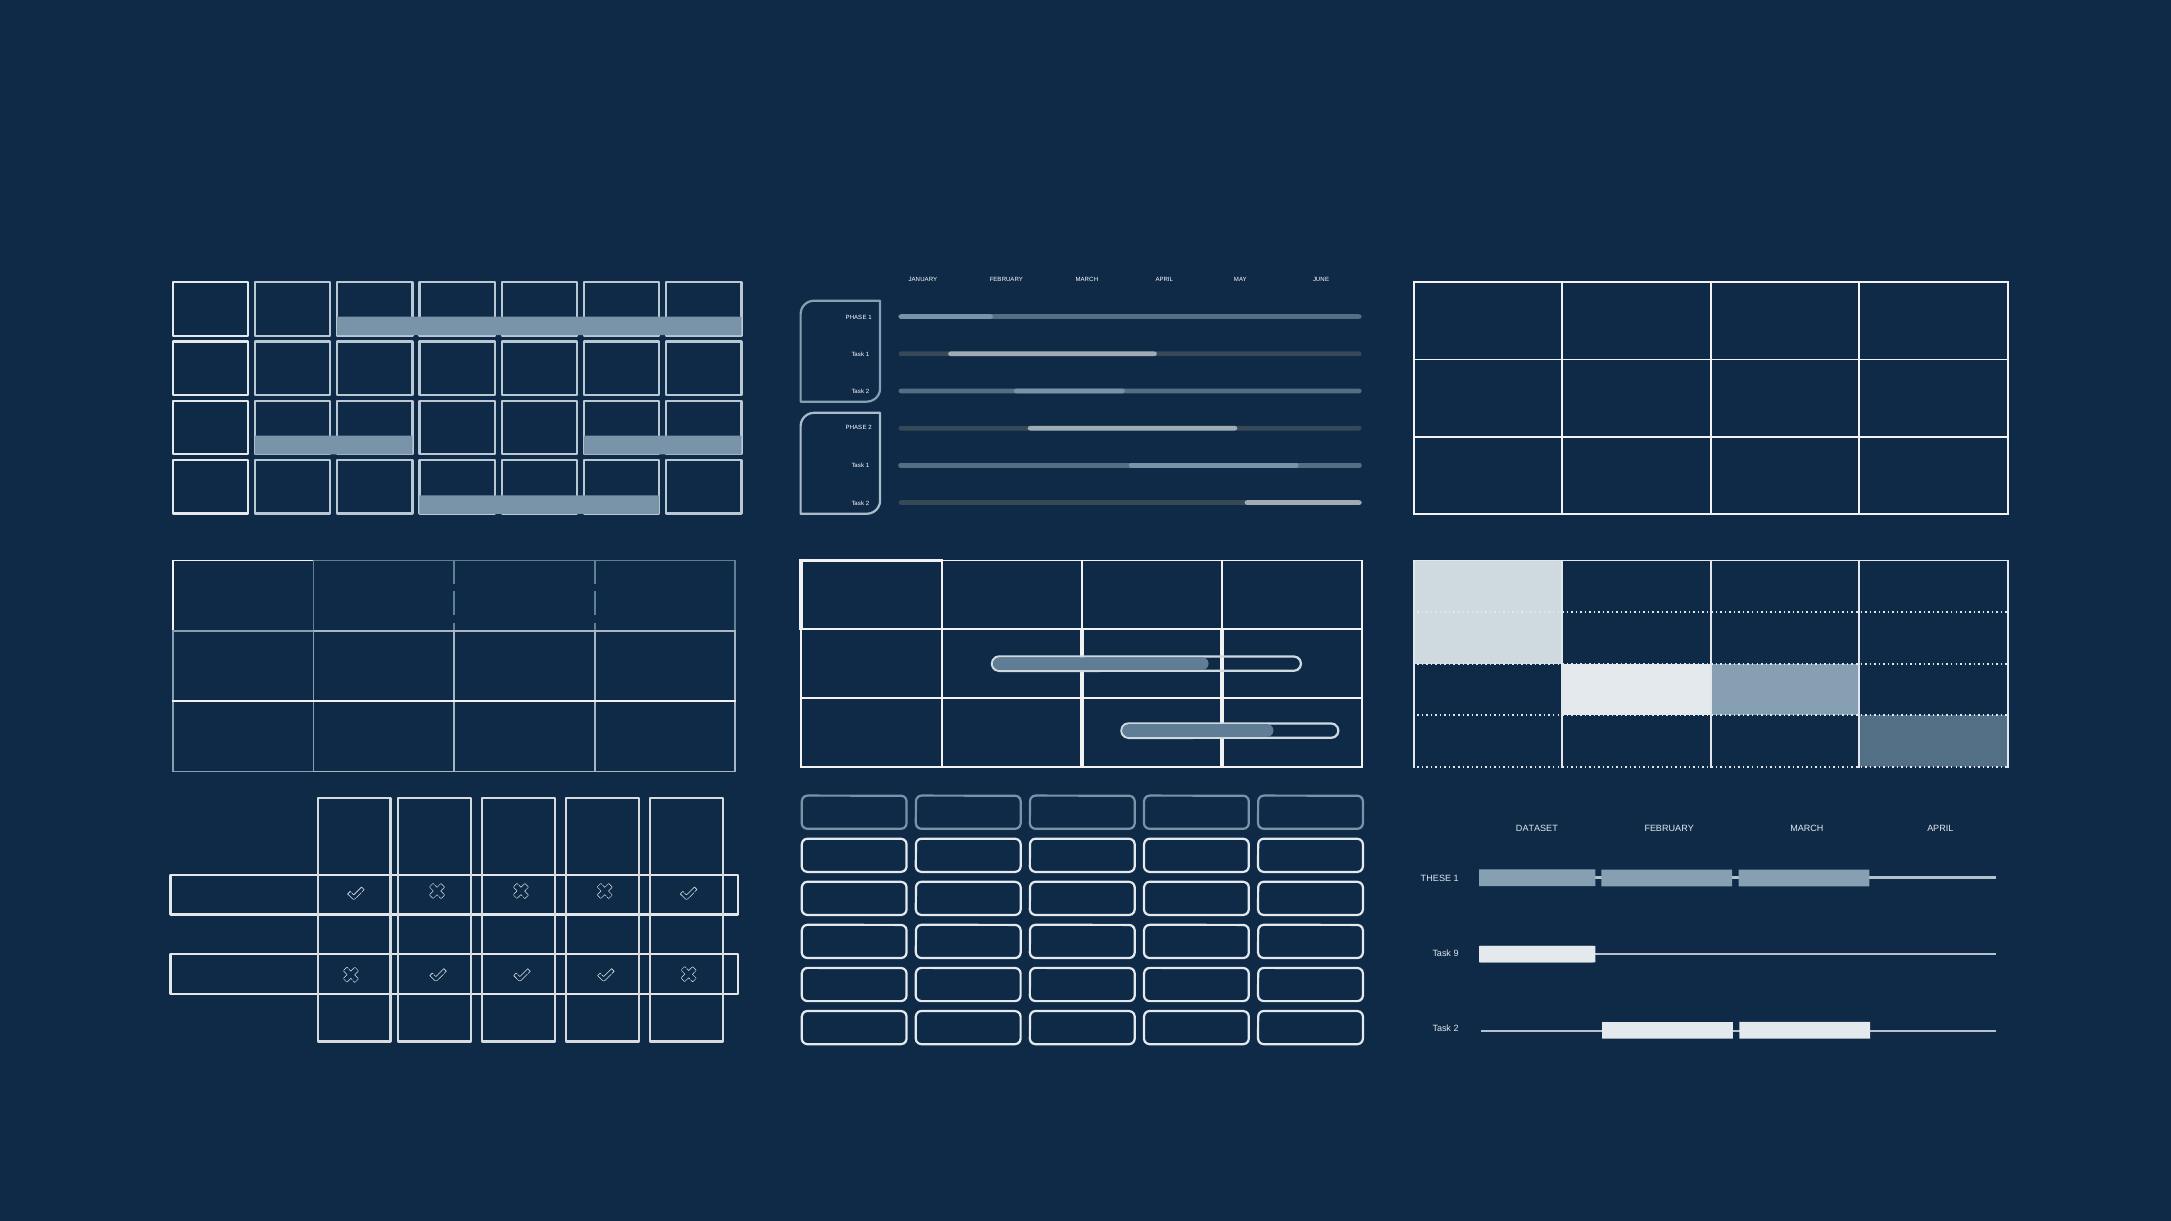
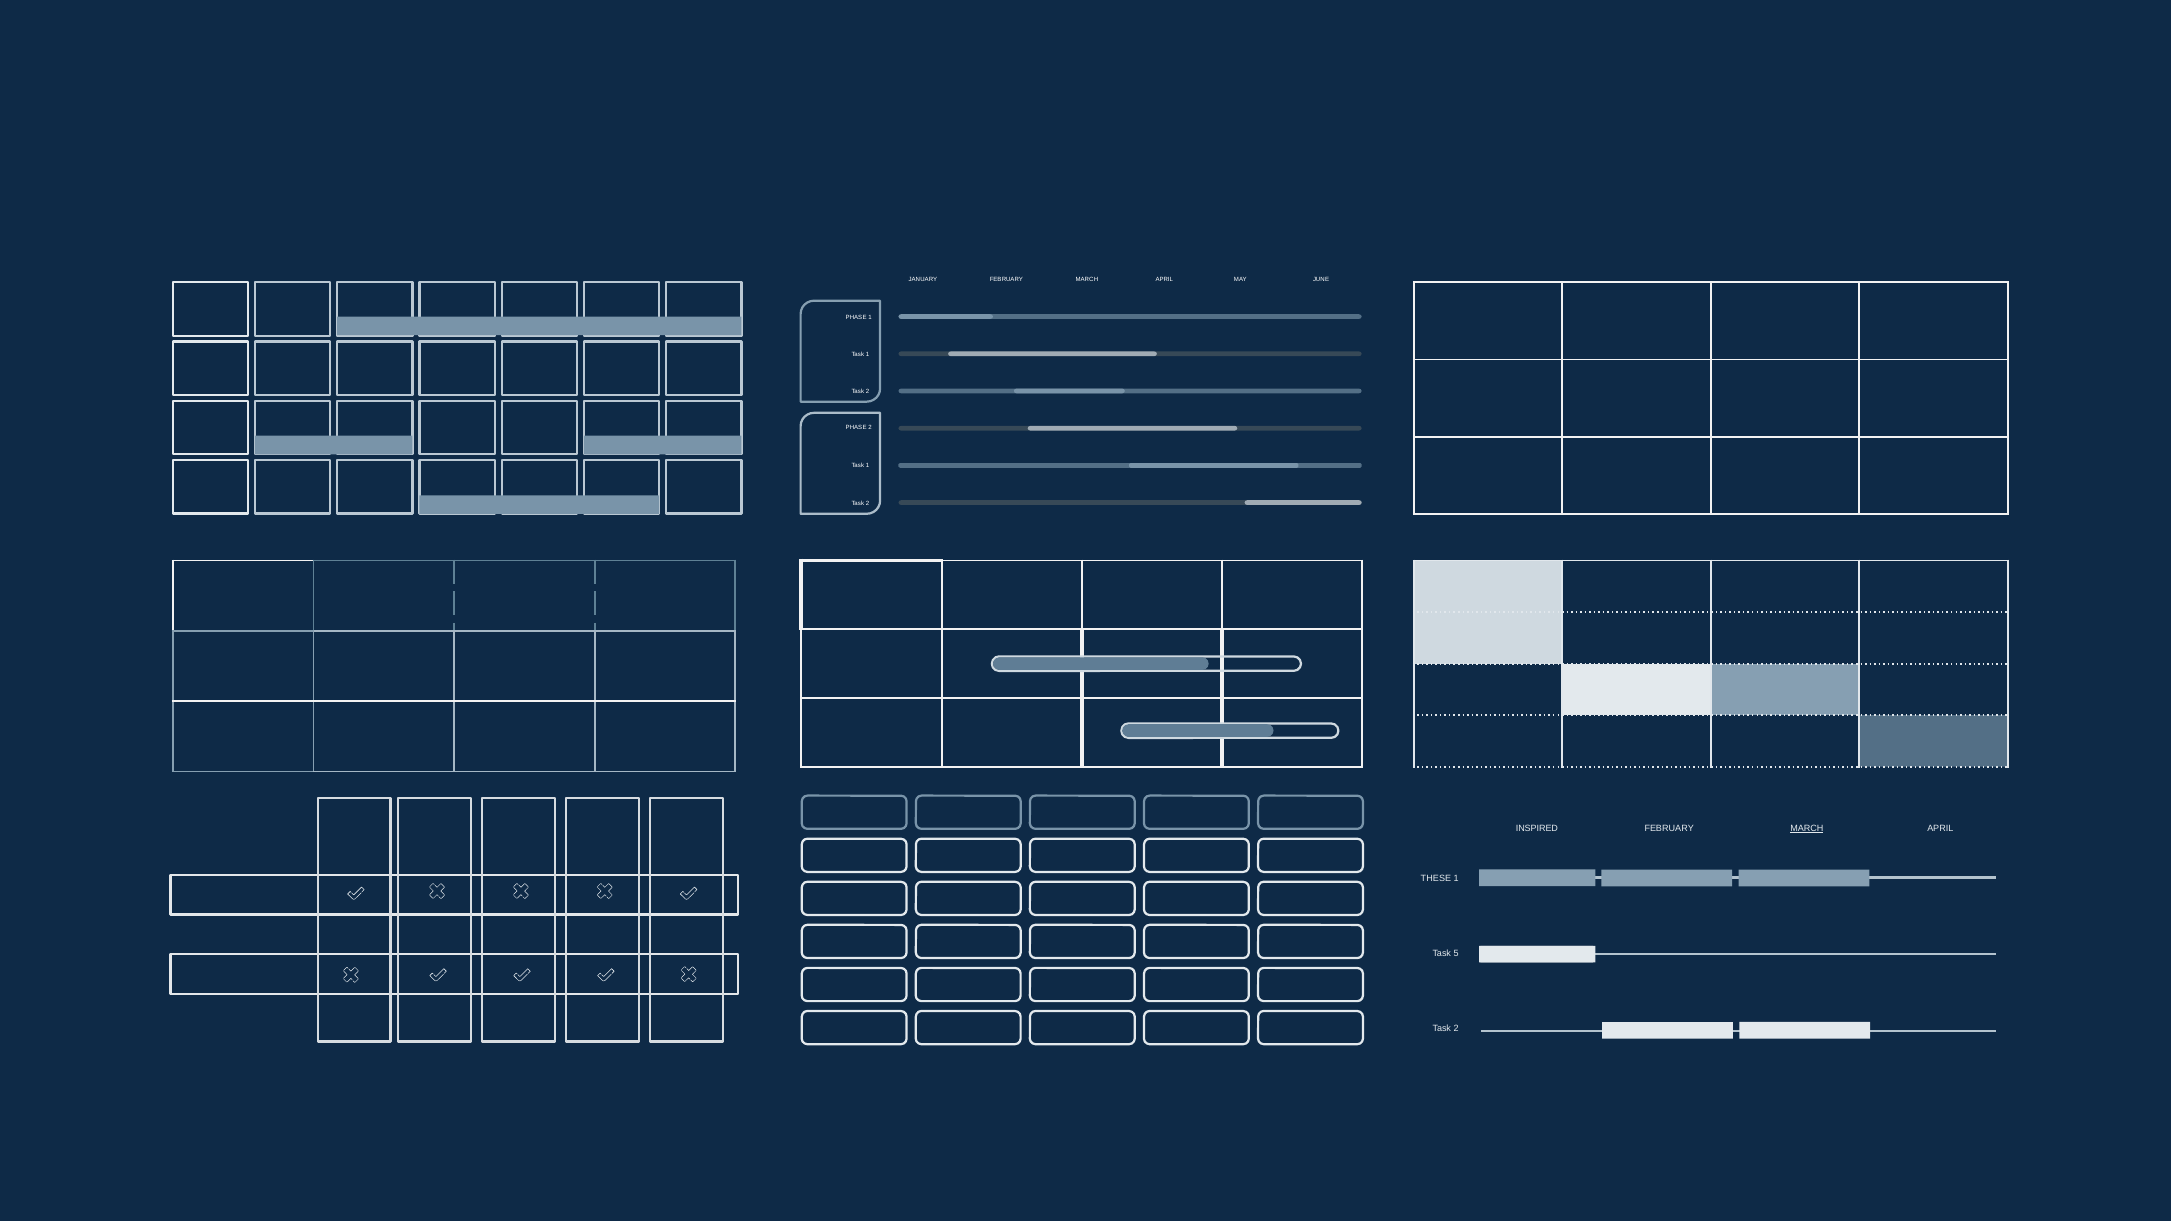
DATASET: DATASET -> INSPIRED
MARCH at (1807, 828) underline: none -> present
9: 9 -> 5
